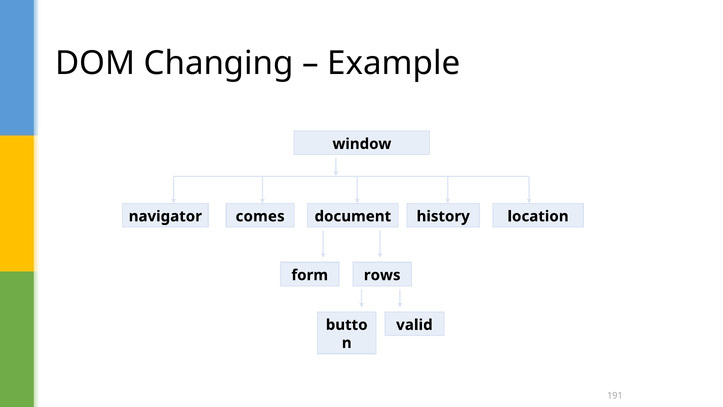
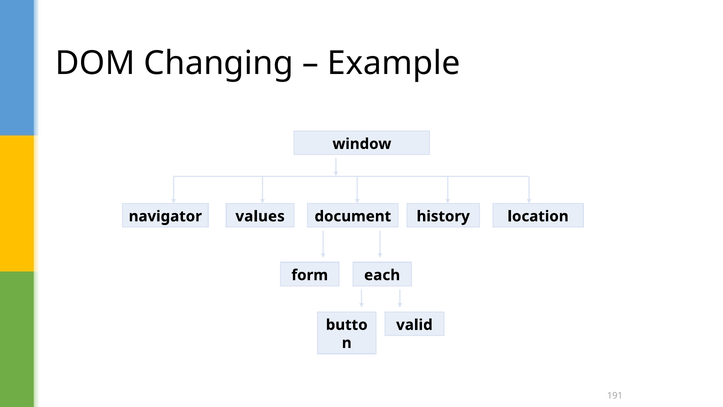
comes: comes -> values
rows: rows -> each
